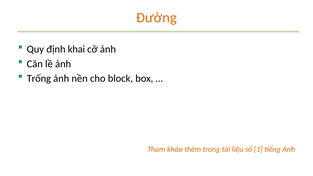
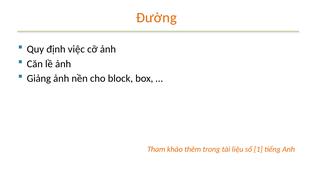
khai: khai -> việc
Trống: Trống -> Giảng
